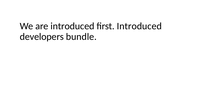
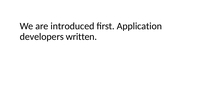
first Introduced: Introduced -> Application
bundle: bundle -> written
